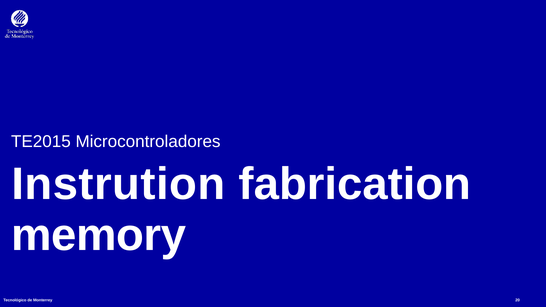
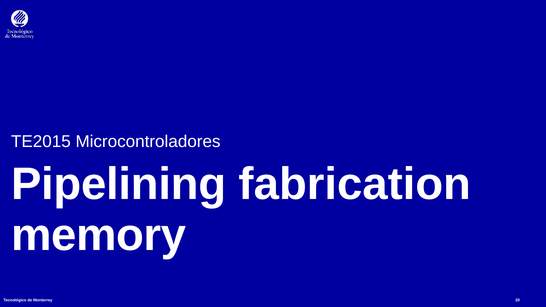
Instrution: Instrution -> Pipelining
